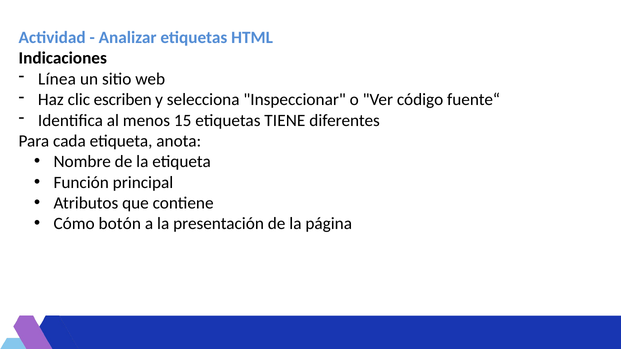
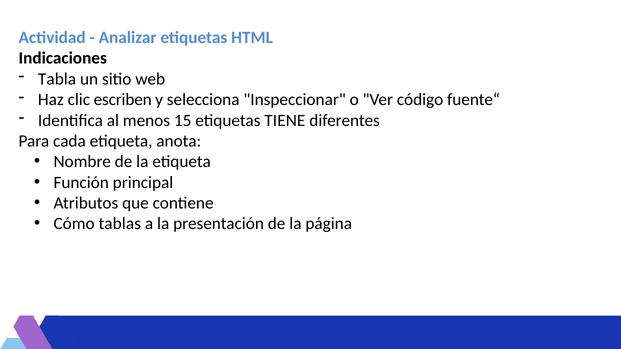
Línea: Línea -> Tabla
botón: botón -> tablas
